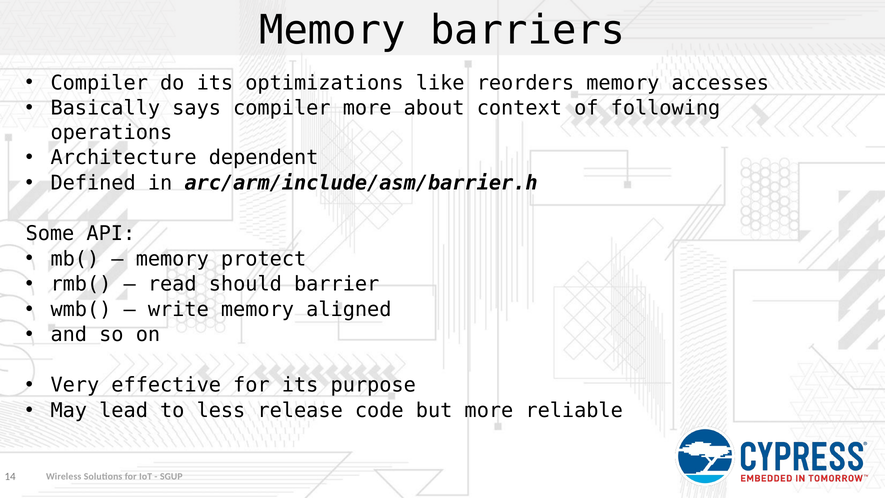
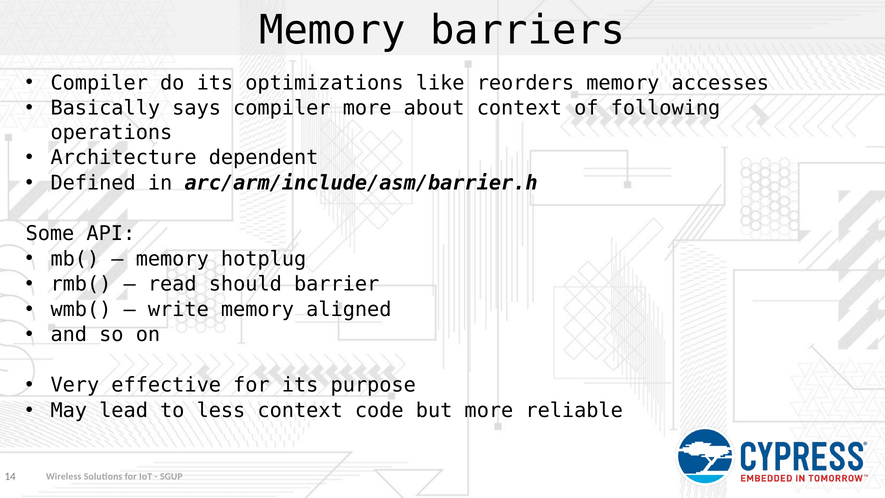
protect: protect -> hotplug
less release: release -> context
